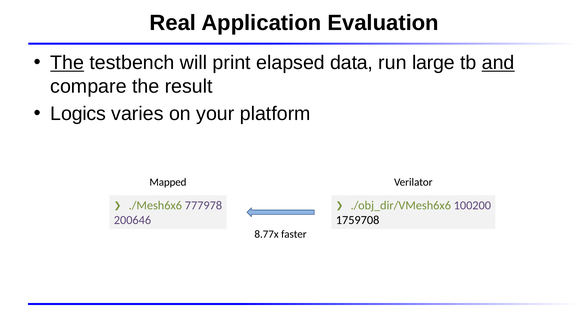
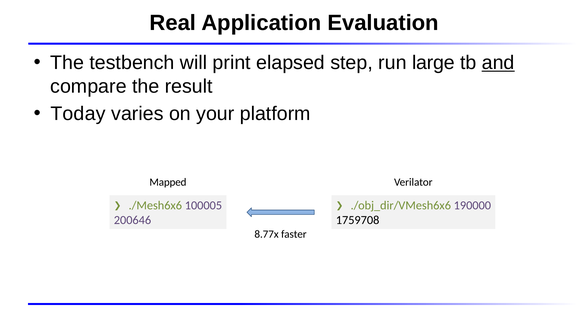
The at (67, 63) underline: present -> none
data: data -> step
Logics: Logics -> Today
777978: 777978 -> 100005
100200: 100200 -> 190000
